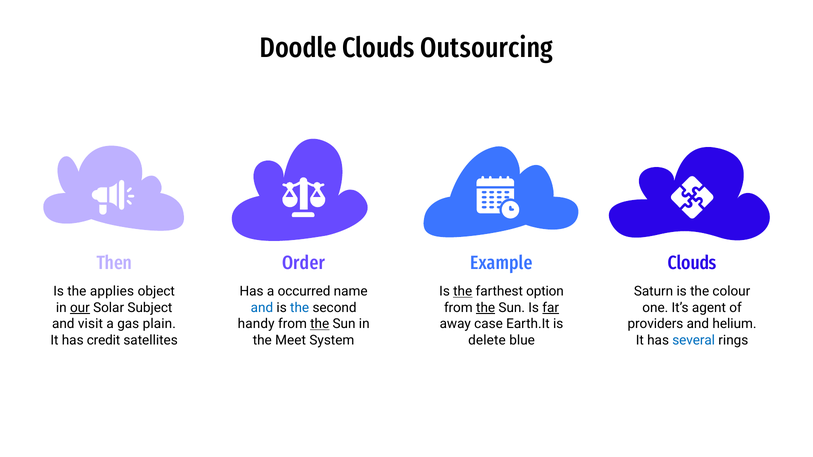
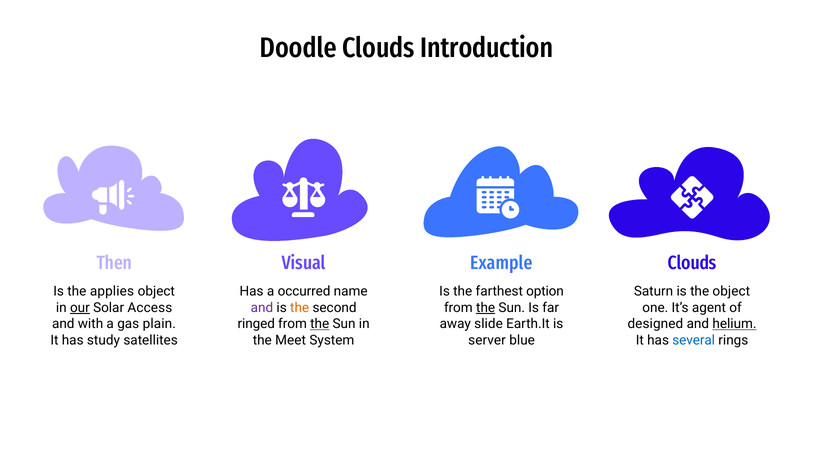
Outsourcing: Outsourcing -> Introduction
Order: Order -> Visual
the at (463, 292) underline: present -> none
the colour: colour -> object
Subject: Subject -> Access
and at (262, 308) colour: blue -> purple
the at (300, 308) colour: blue -> orange
far underline: present -> none
visit: visit -> with
handy: handy -> ringed
case: case -> slide
providers: providers -> designed
helium underline: none -> present
credit: credit -> study
delete: delete -> server
